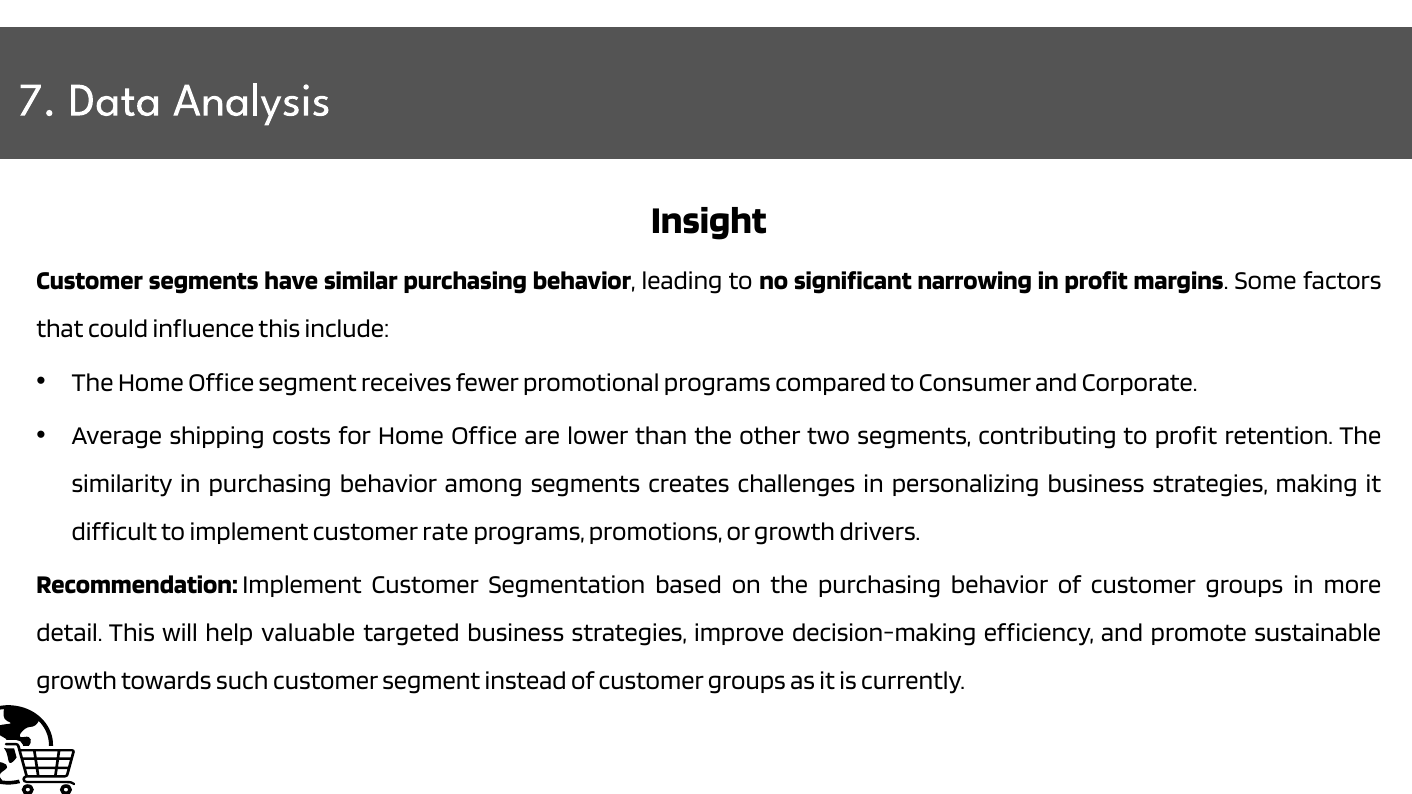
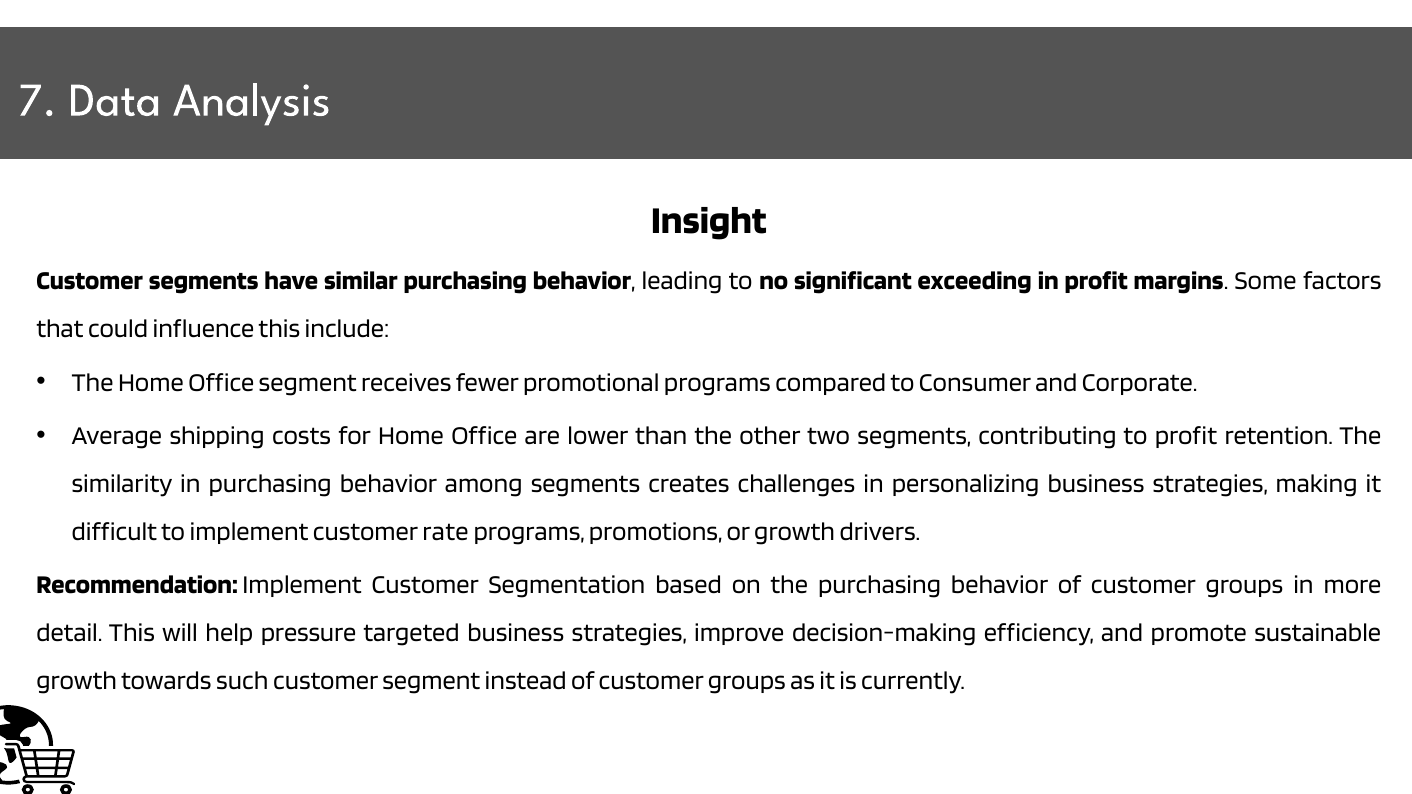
narrowing: narrowing -> exceeding
valuable: valuable -> pressure
